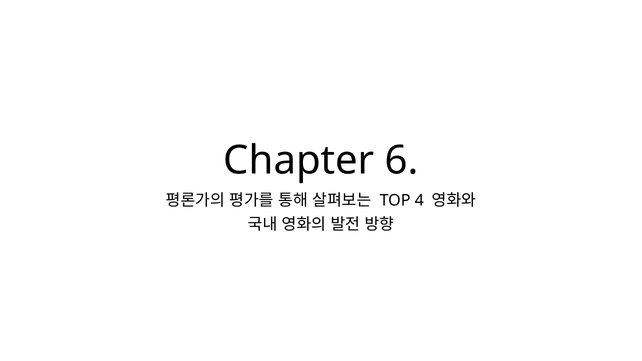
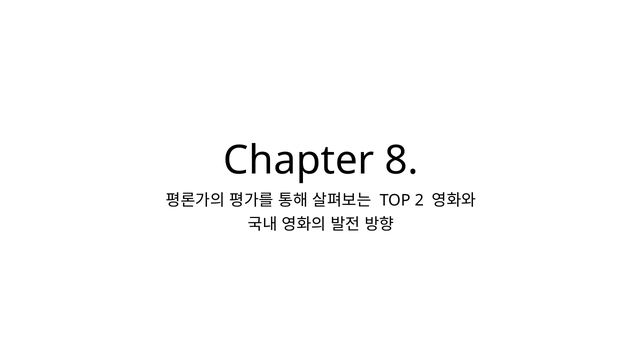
6: 6 -> 8
4: 4 -> 2
